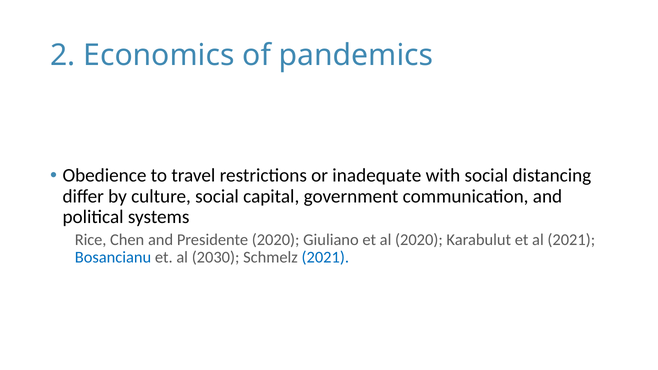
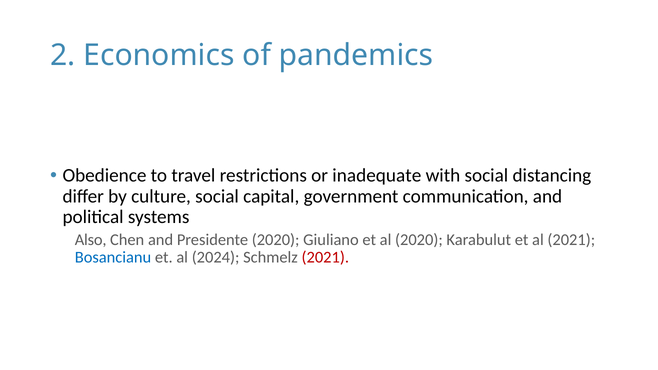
Rice: Rice -> Also
2030: 2030 -> 2024
2021 at (325, 257) colour: blue -> red
